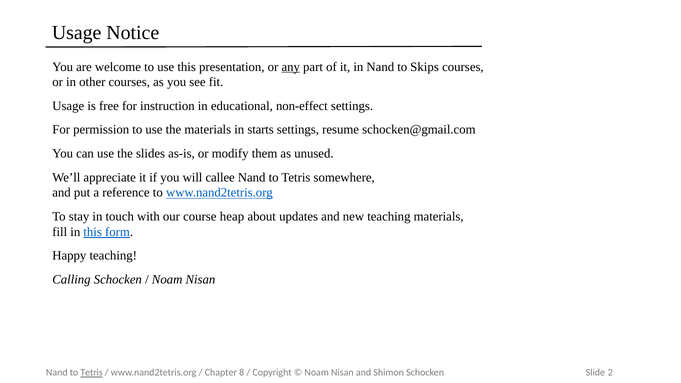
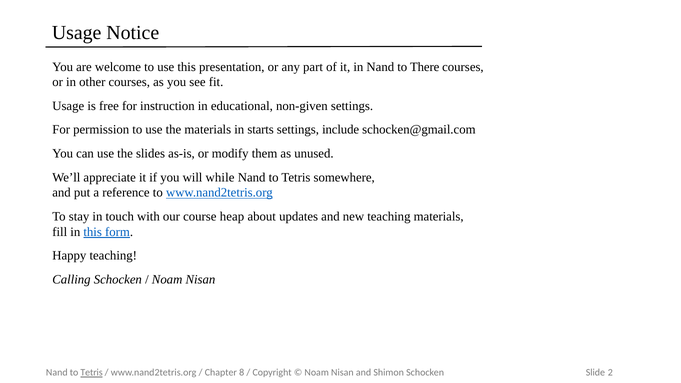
any underline: present -> none
Skips: Skips -> There
non-effect: non-effect -> non-given
resume: resume -> include
callee: callee -> while
